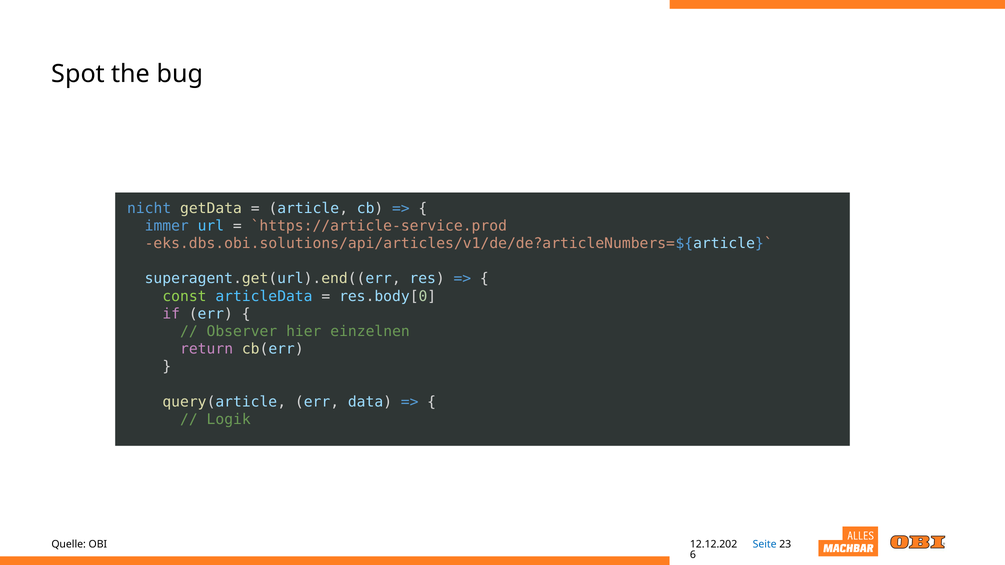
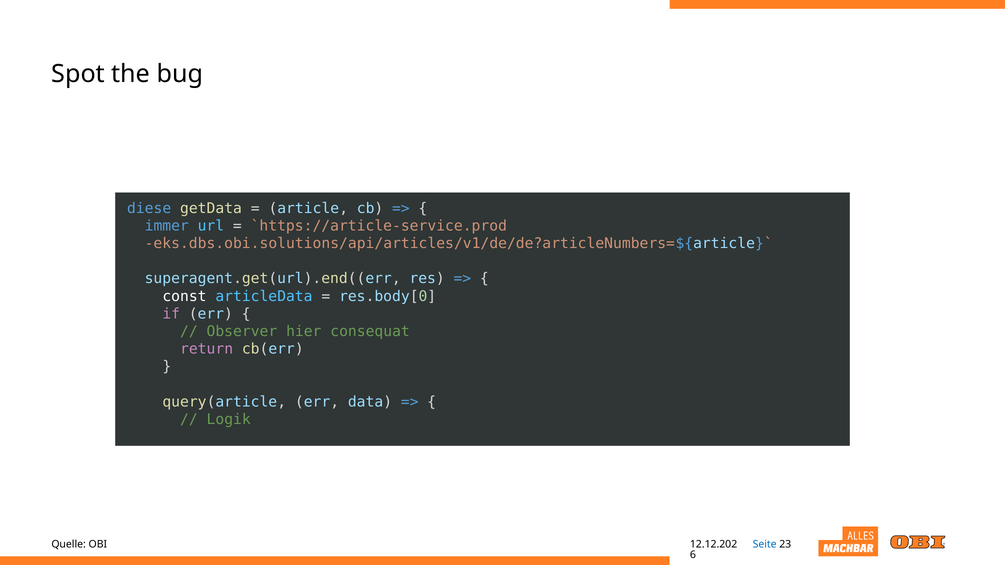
nicht: nicht -> diese
const colour: light green -> white
einzelnen: einzelnen -> consequat
